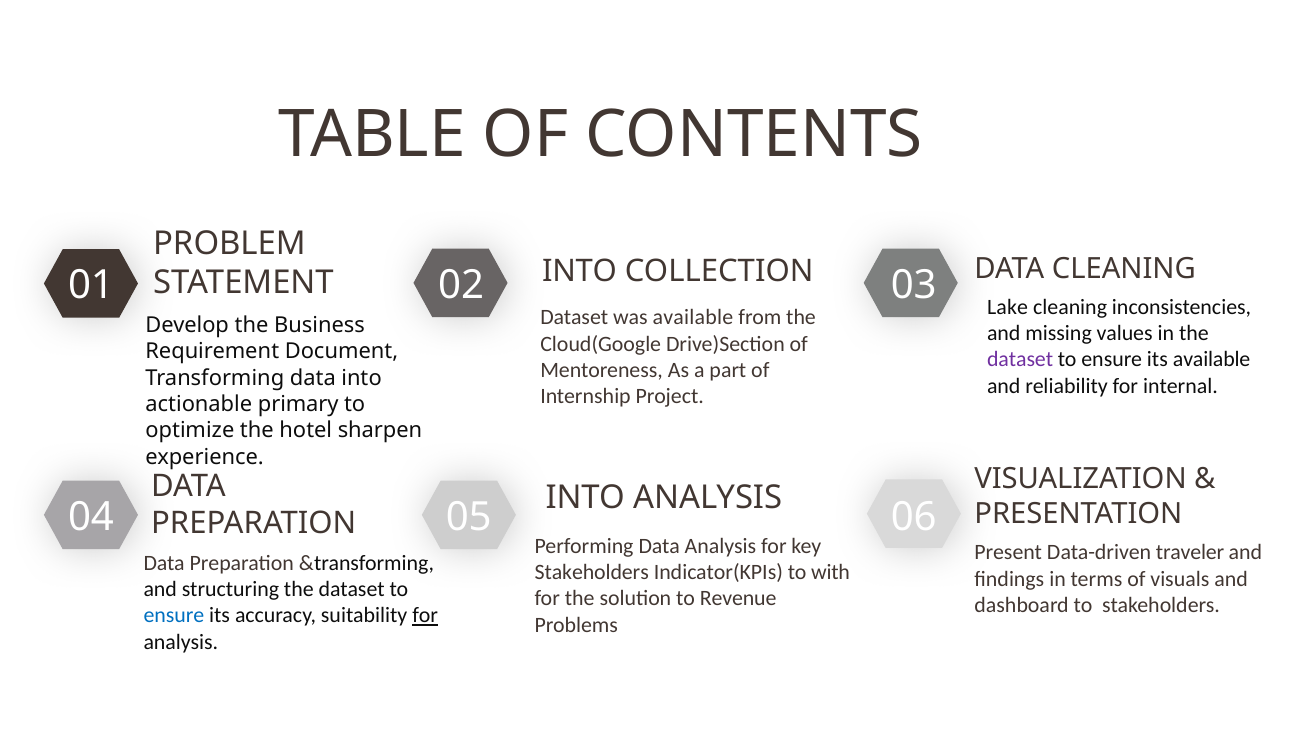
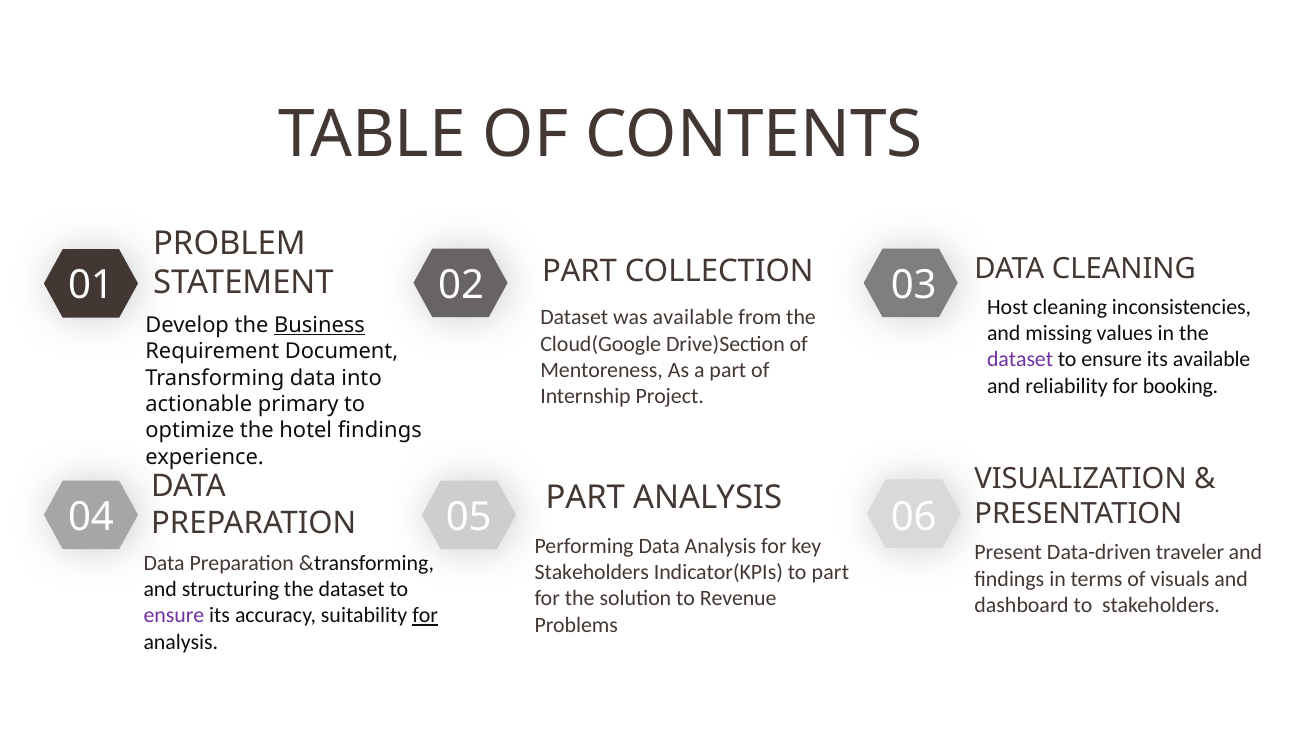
INTO at (579, 271): INTO -> PART
Lake: Lake -> Host
Business underline: none -> present
internal: internal -> booking
hotel sharpen: sharpen -> findings
INTO at (585, 497): INTO -> PART
to with: with -> part
ensure at (174, 615) colour: blue -> purple
